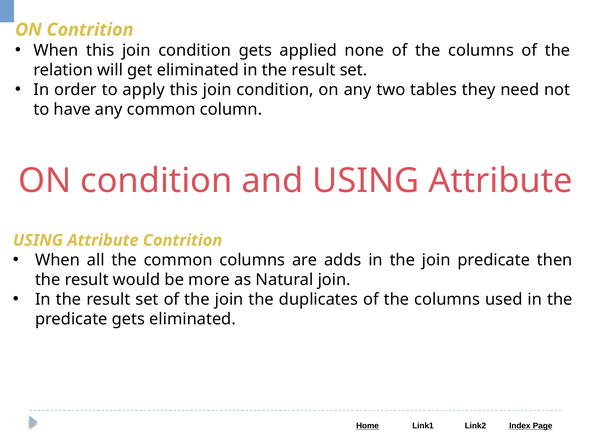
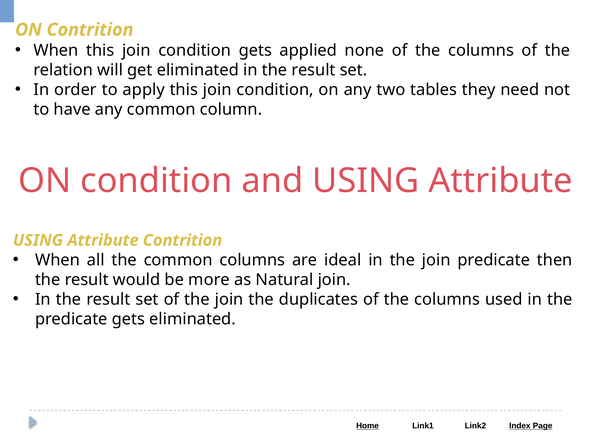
adds: adds -> ideal
